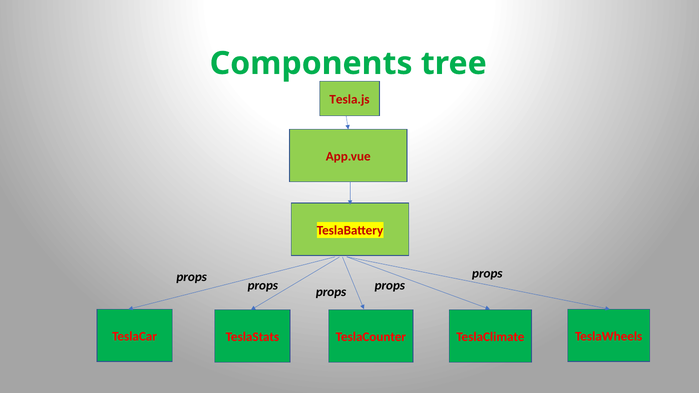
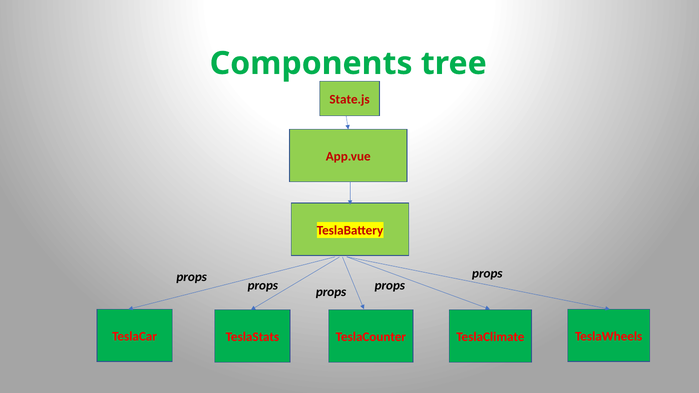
Tesla.js: Tesla.js -> State.js
